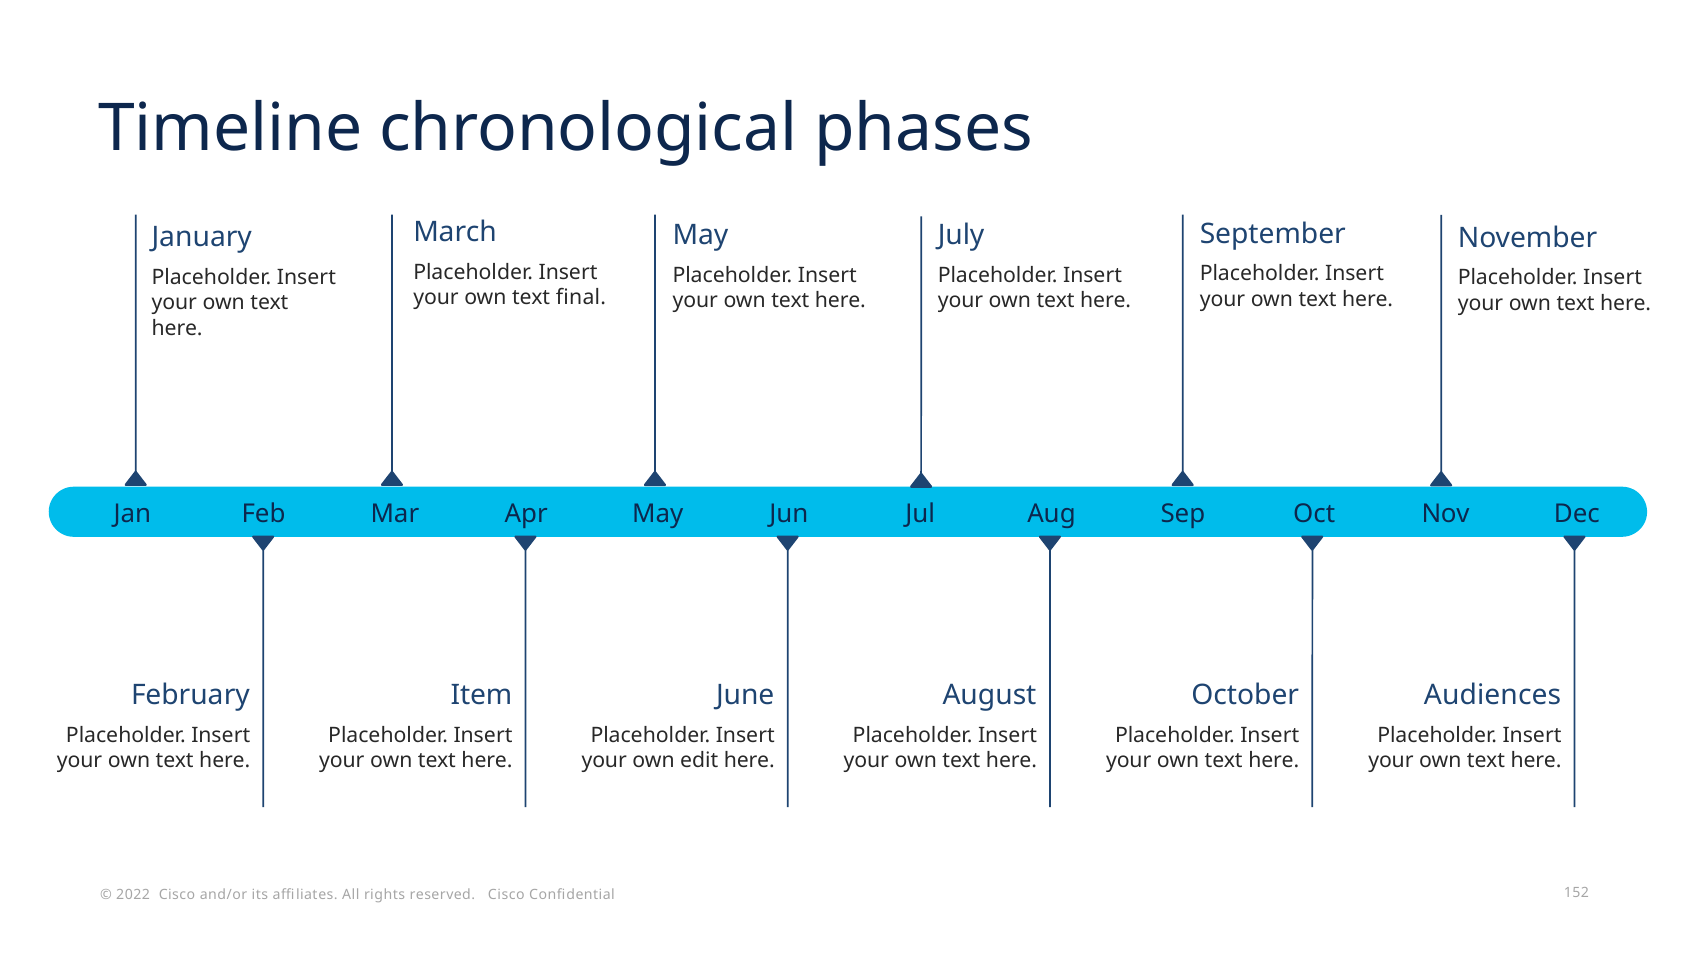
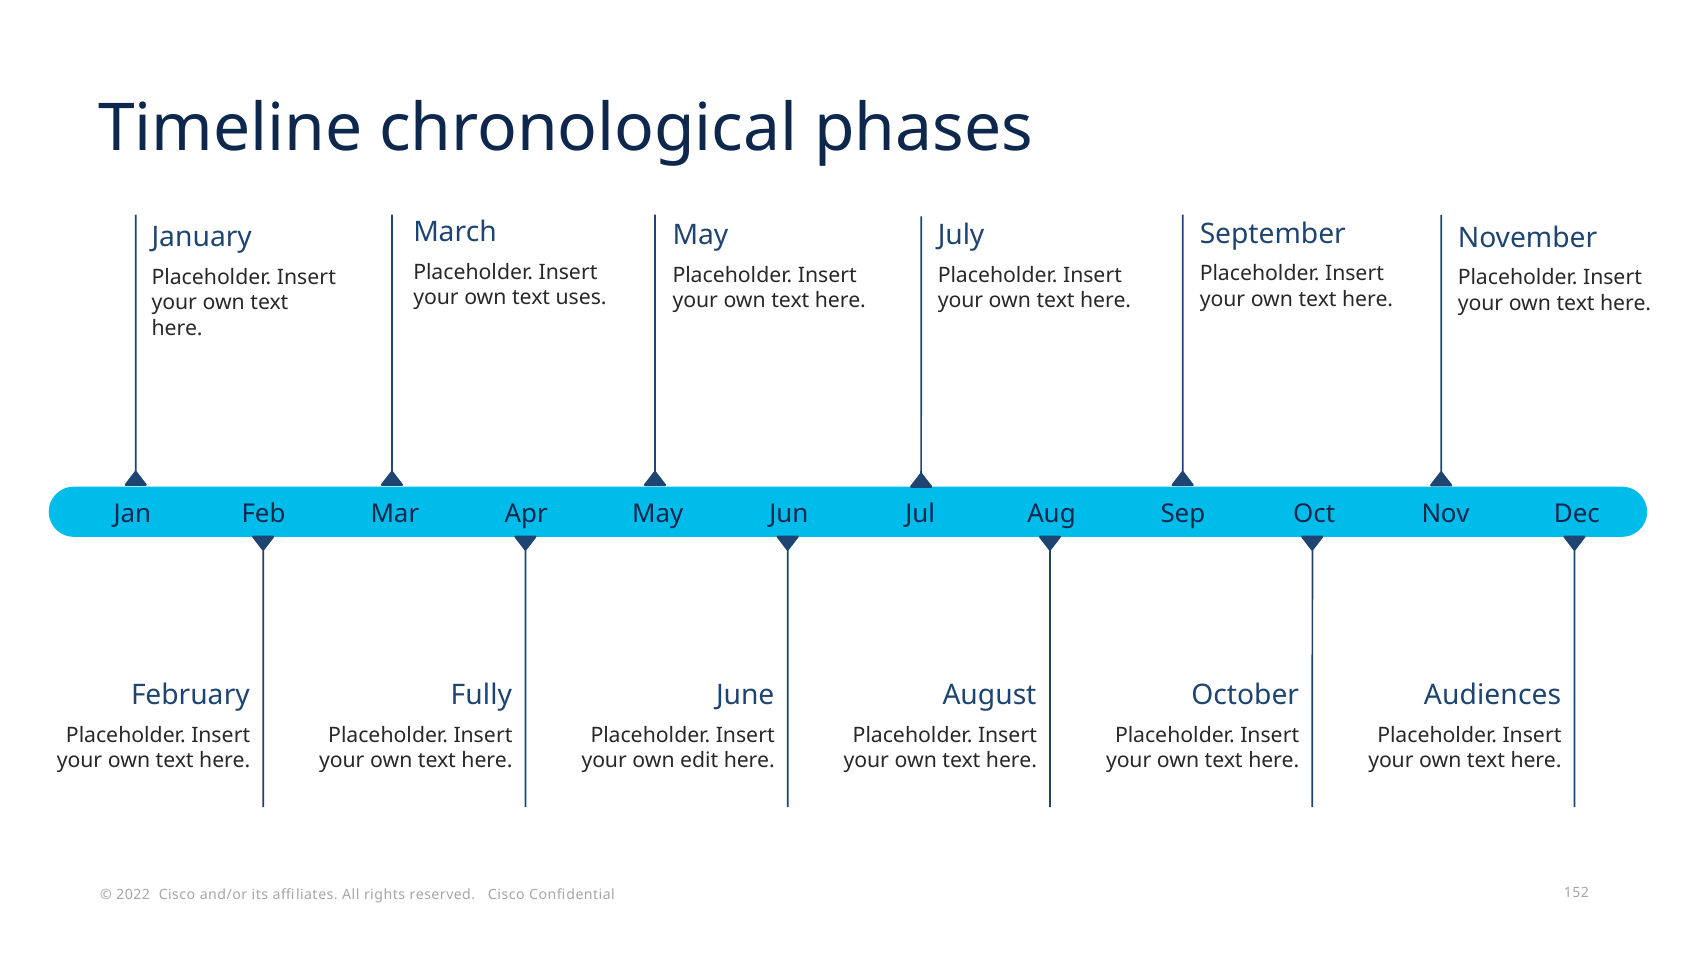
final: final -> uses
Item: Item -> Fully
